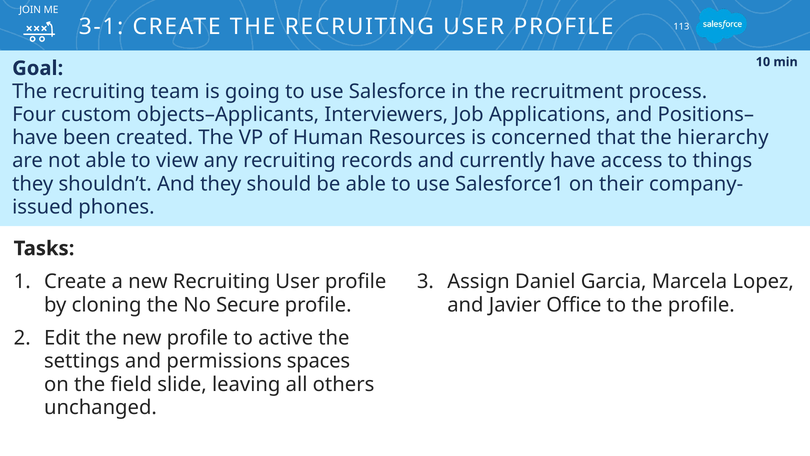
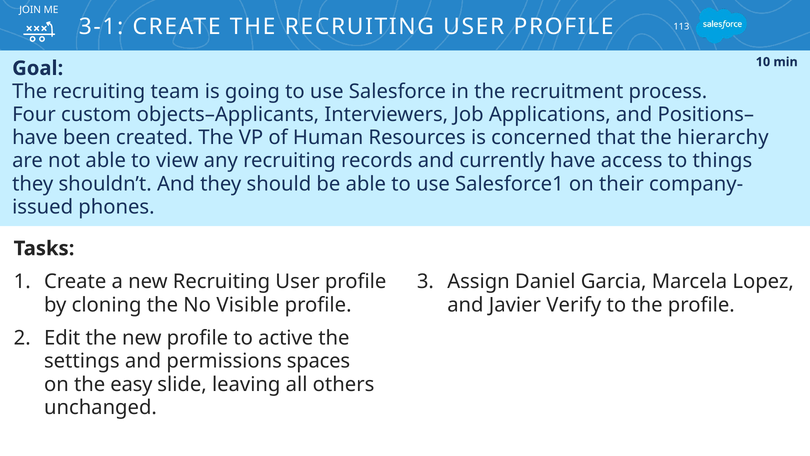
Secure: Secure -> Visible
Office: Office -> Verify
field: field -> easy
